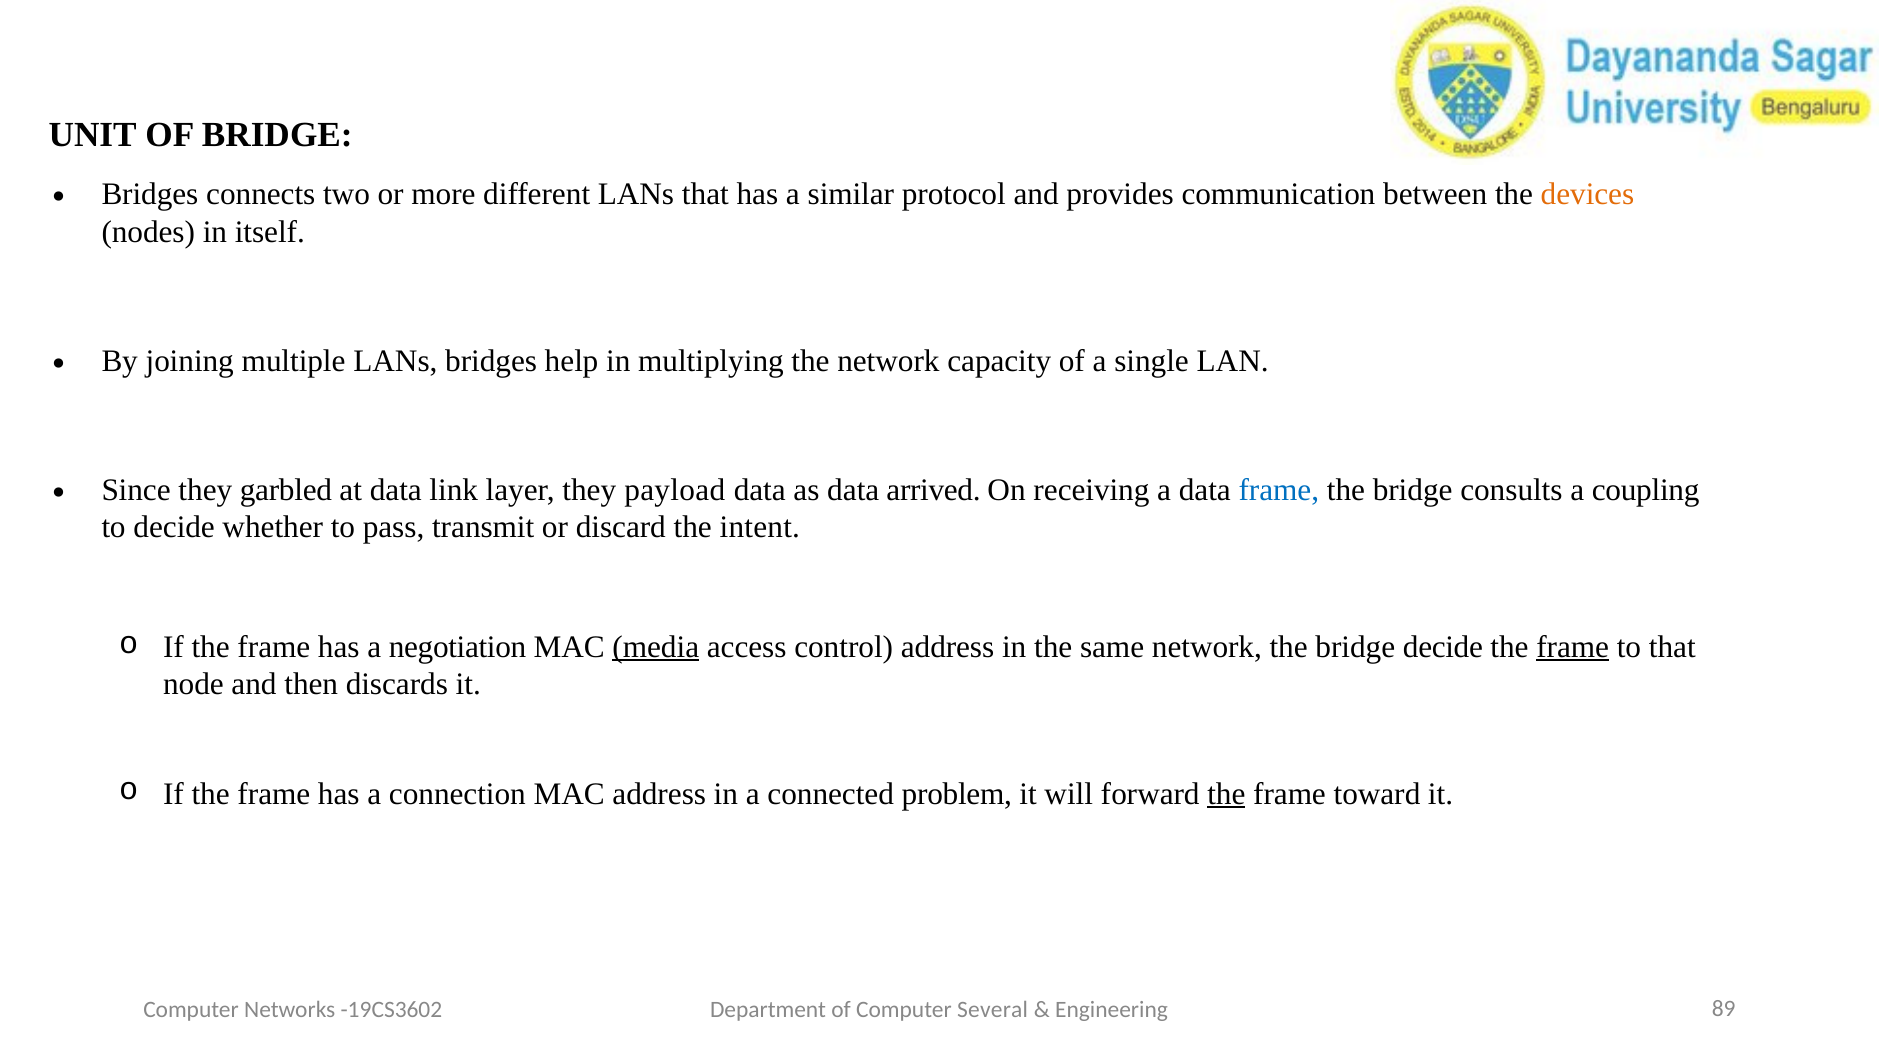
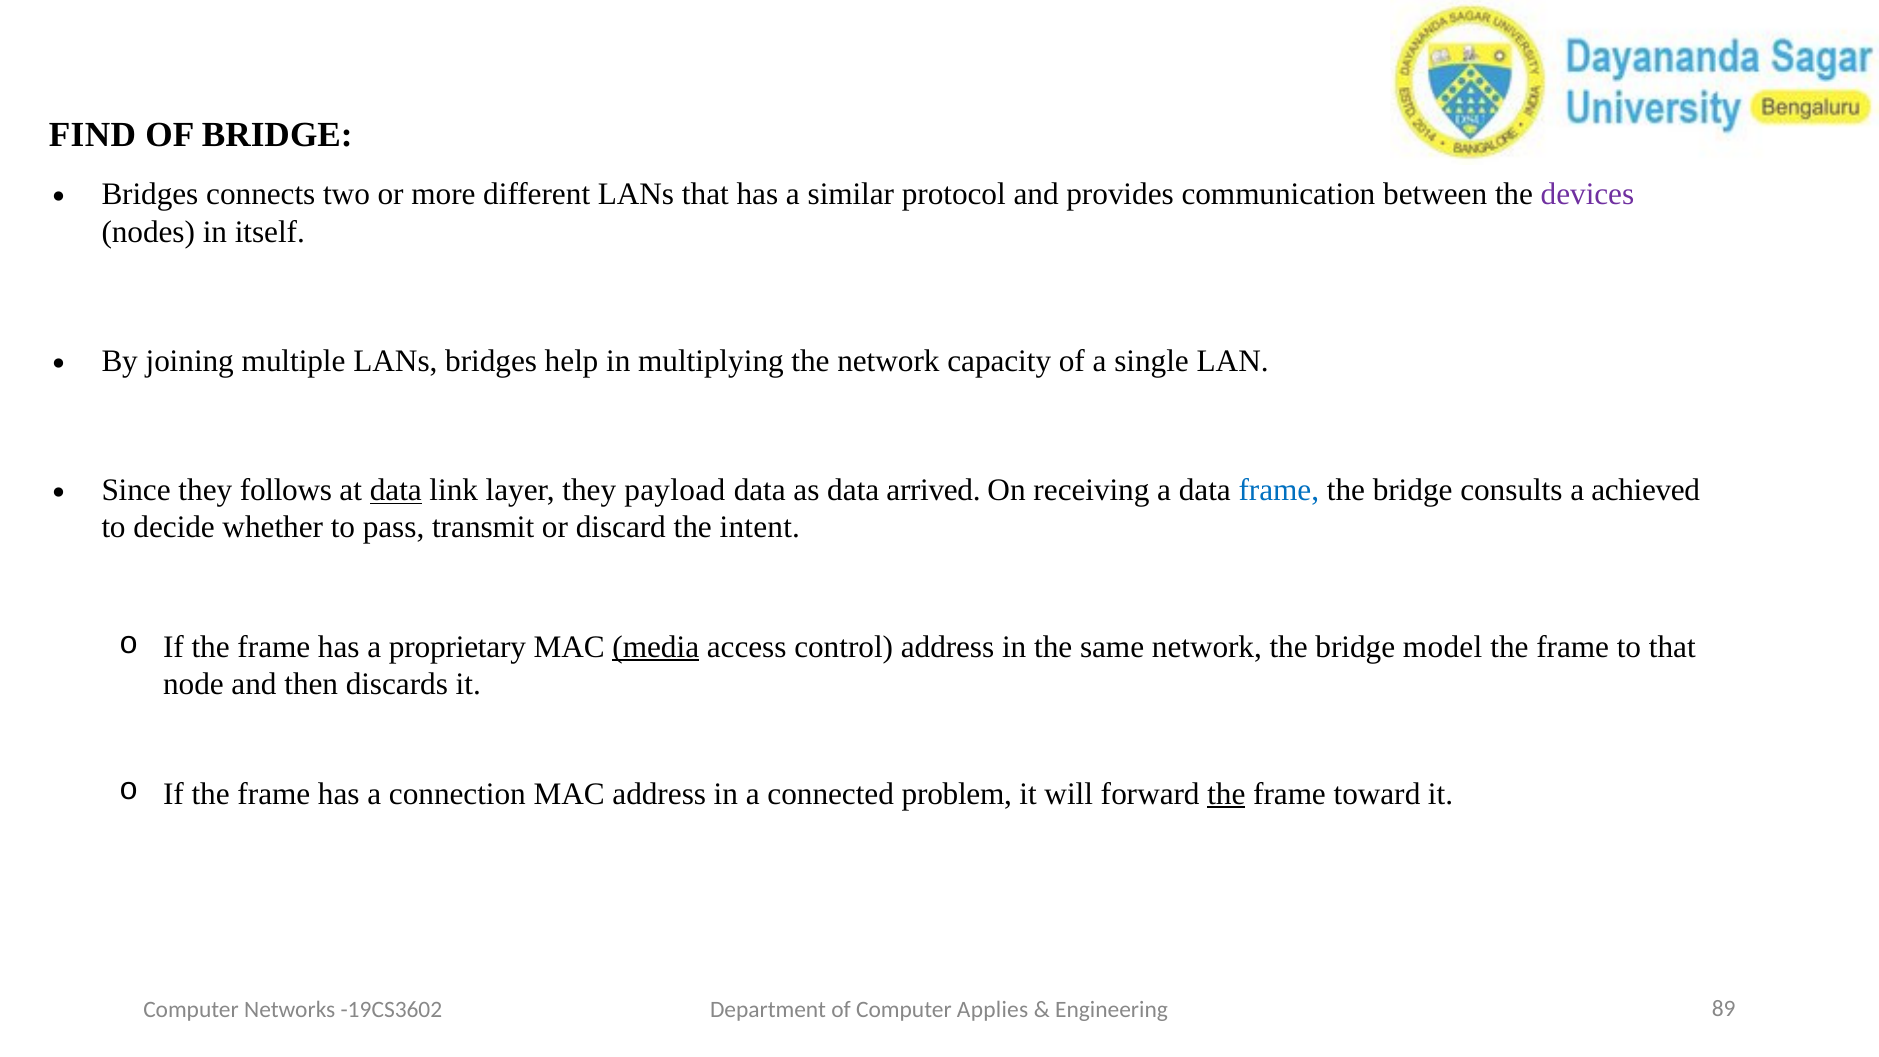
UNIT: UNIT -> FIND
devices colour: orange -> purple
garbled: garbled -> follows
data at (396, 490) underline: none -> present
coupling: coupling -> achieved
negotiation: negotiation -> proprietary
bridge decide: decide -> model
frame at (1573, 647) underline: present -> none
Several: Several -> Applies
